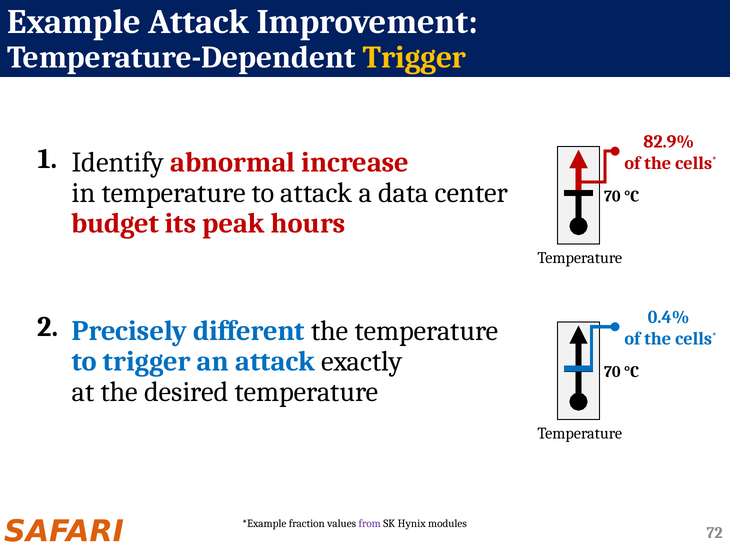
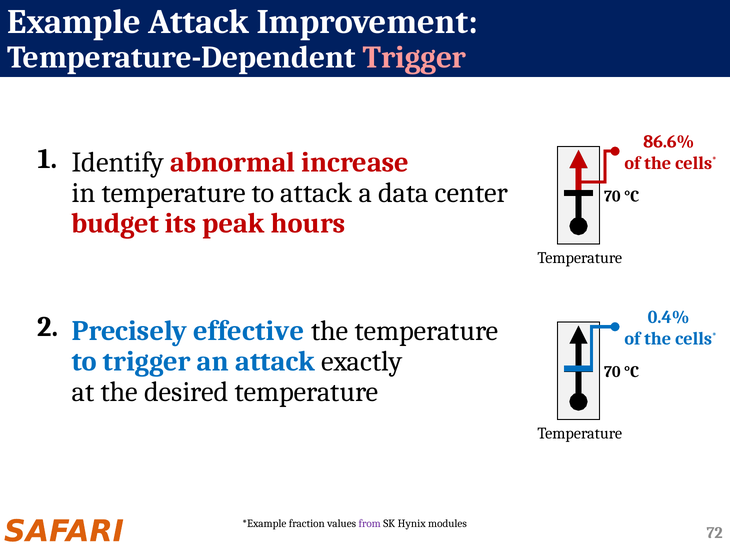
Trigger at (415, 58) colour: yellow -> pink
82.9%: 82.9% -> 86.6%
different: different -> effective
